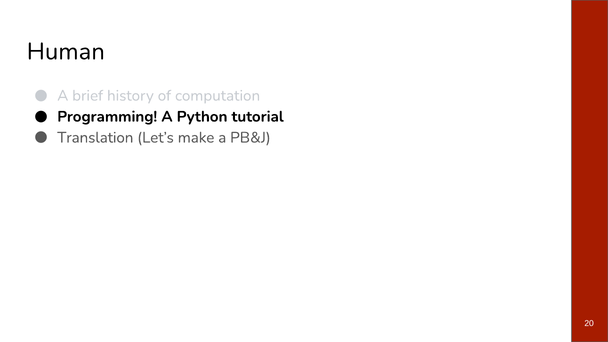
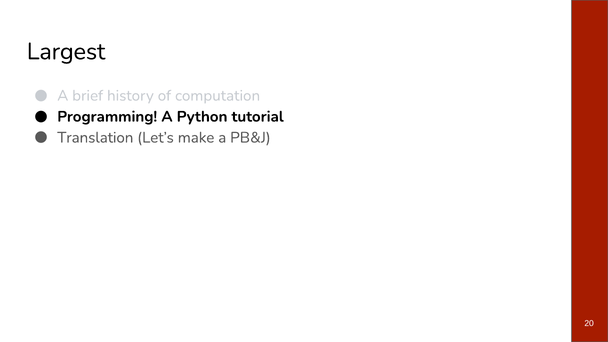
Human: Human -> Largest
